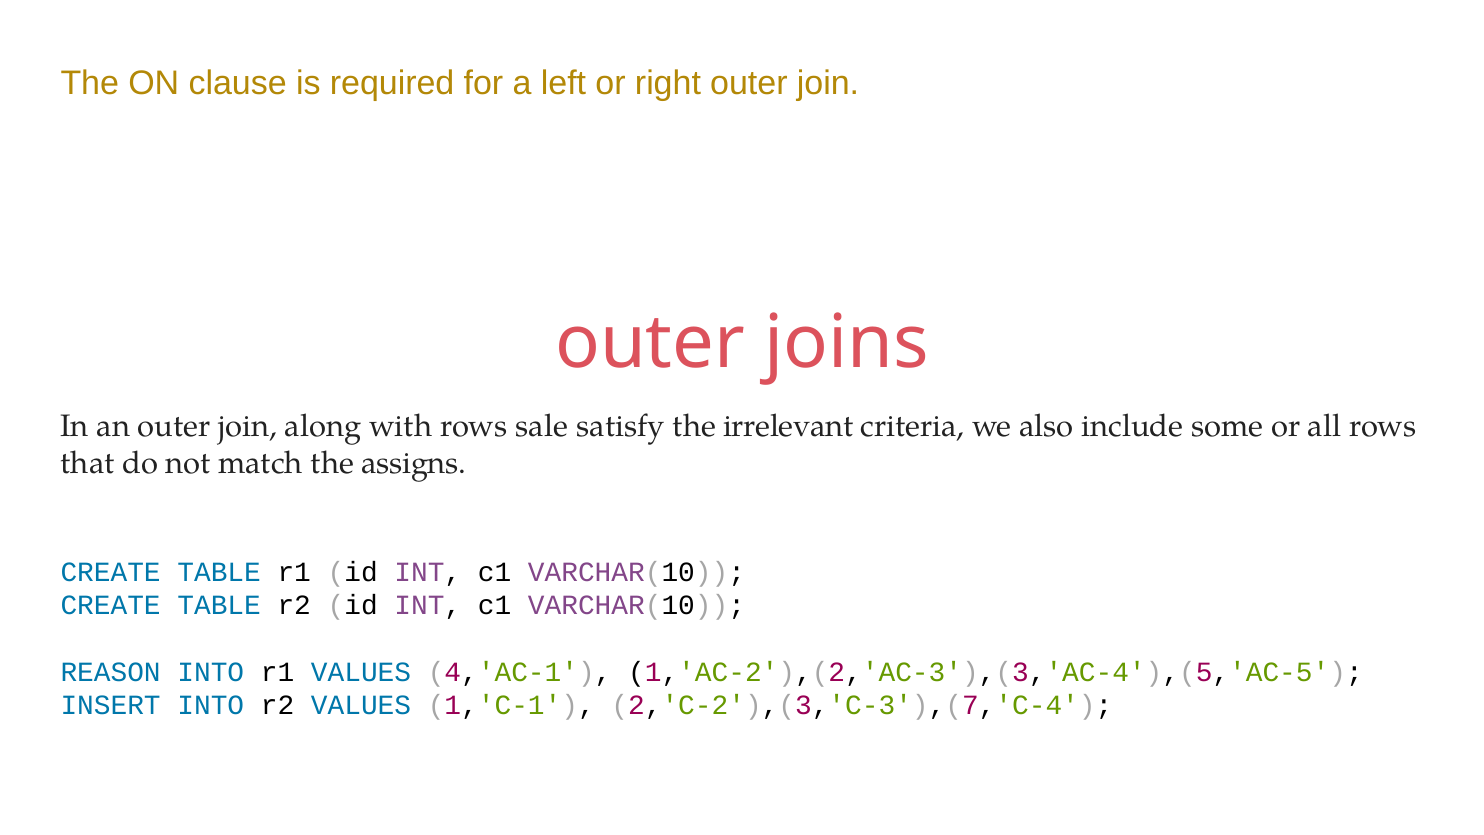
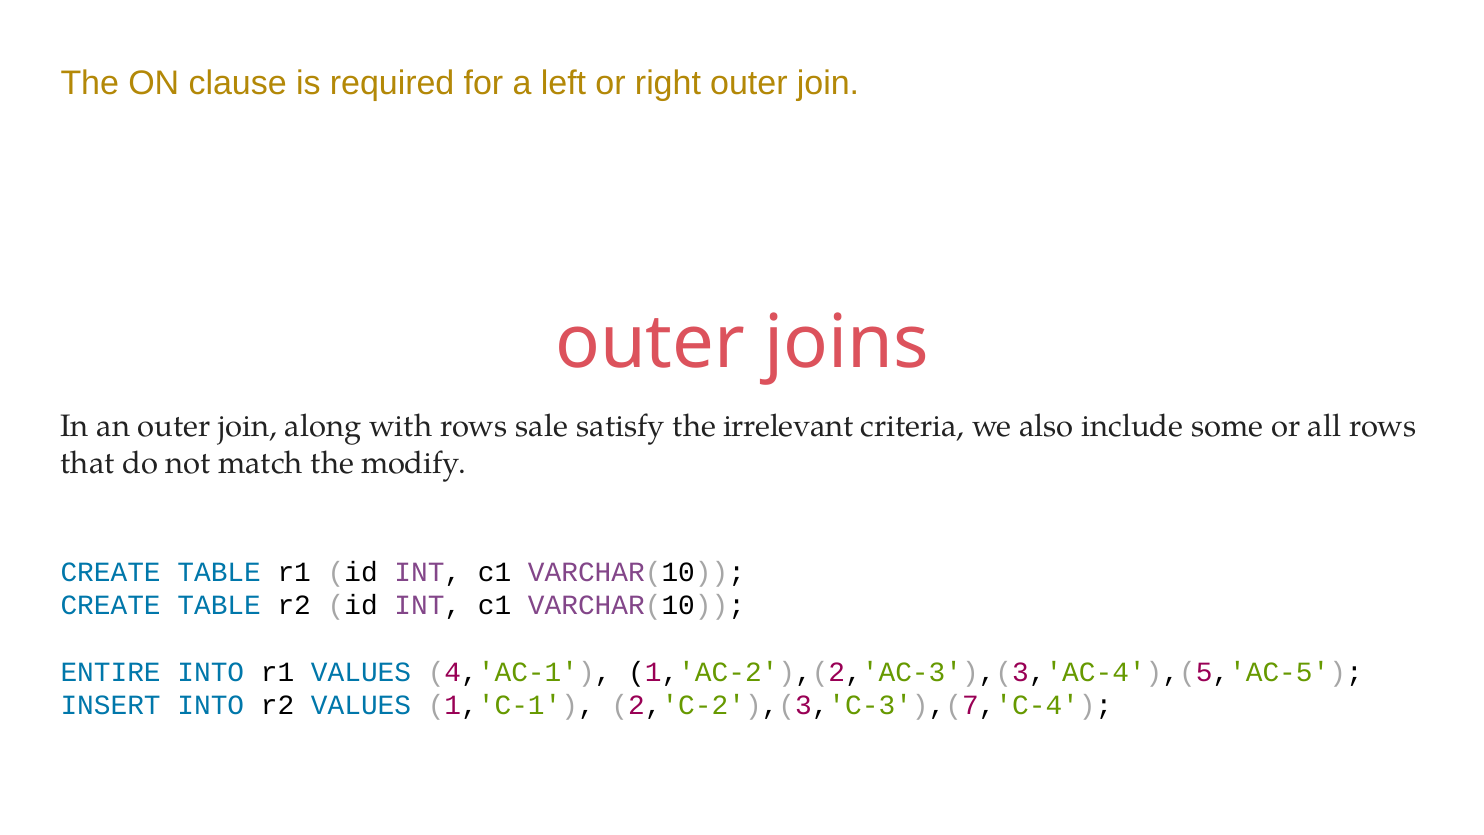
assigns: assigns -> modify
REASON: REASON -> ENTIRE
